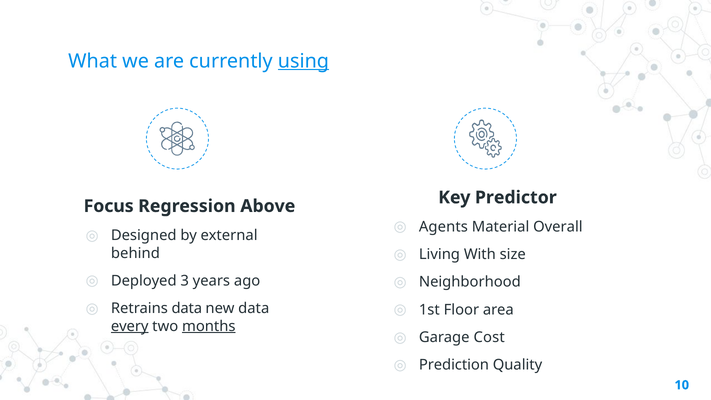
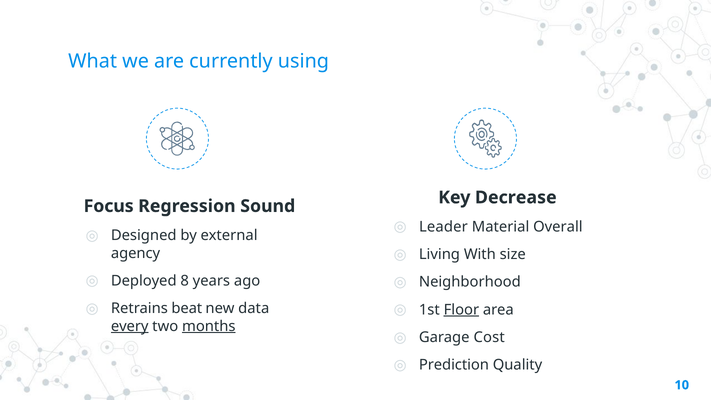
using underline: present -> none
Predictor: Predictor -> Decrease
Above: Above -> Sound
Agents: Agents -> Leader
behind: behind -> agency
3: 3 -> 8
Retrains data: data -> beat
Floor underline: none -> present
